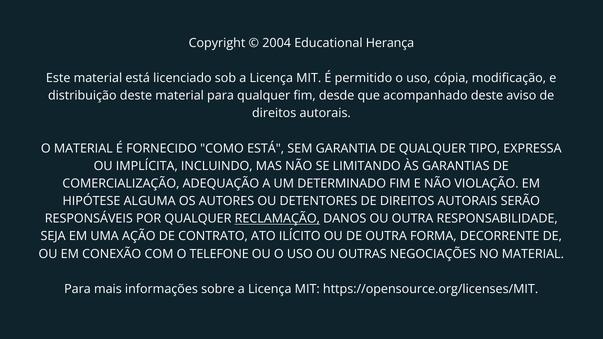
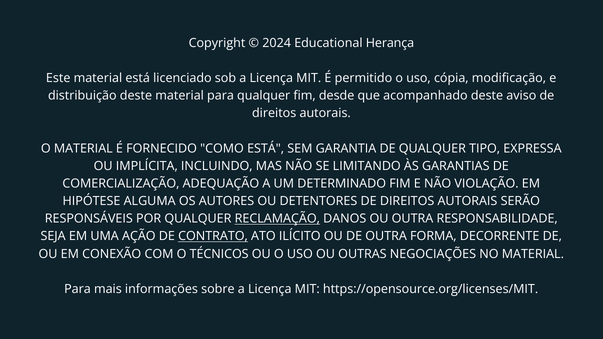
2004: 2004 -> 2024
CONTRATO underline: none -> present
TELEFONE: TELEFONE -> TÉCNICOS
